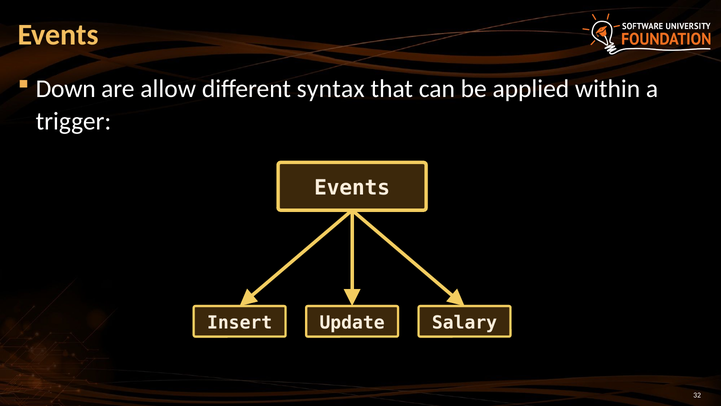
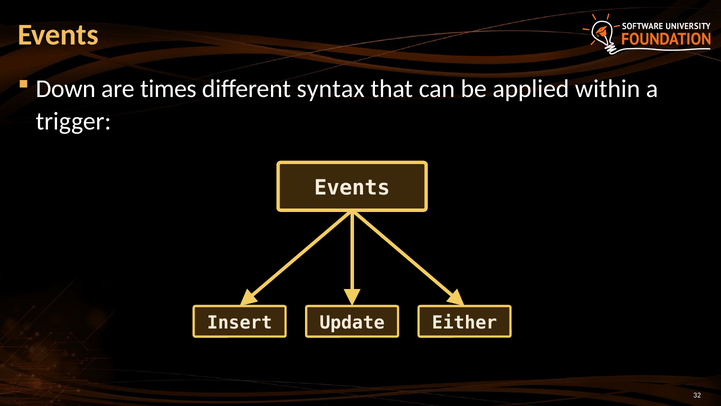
allow: allow -> times
Salary: Salary -> Either
